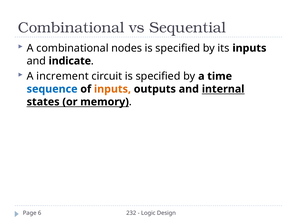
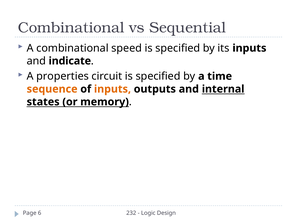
nodes: nodes -> speed
increment: increment -> properties
sequence colour: blue -> orange
